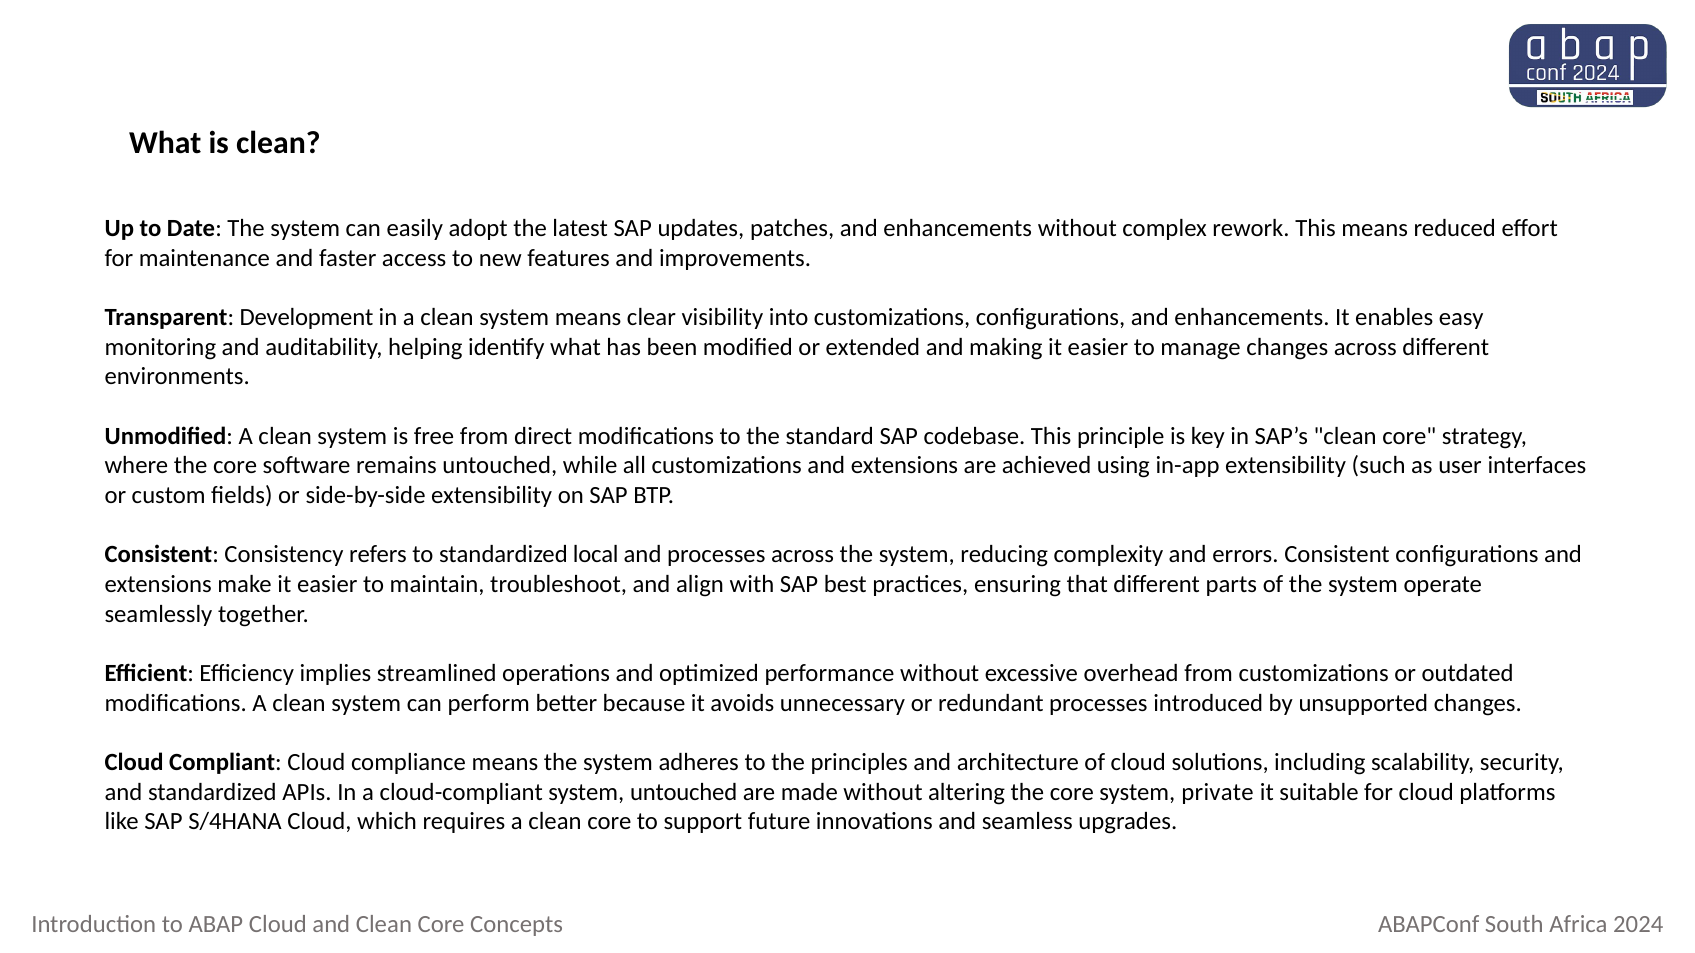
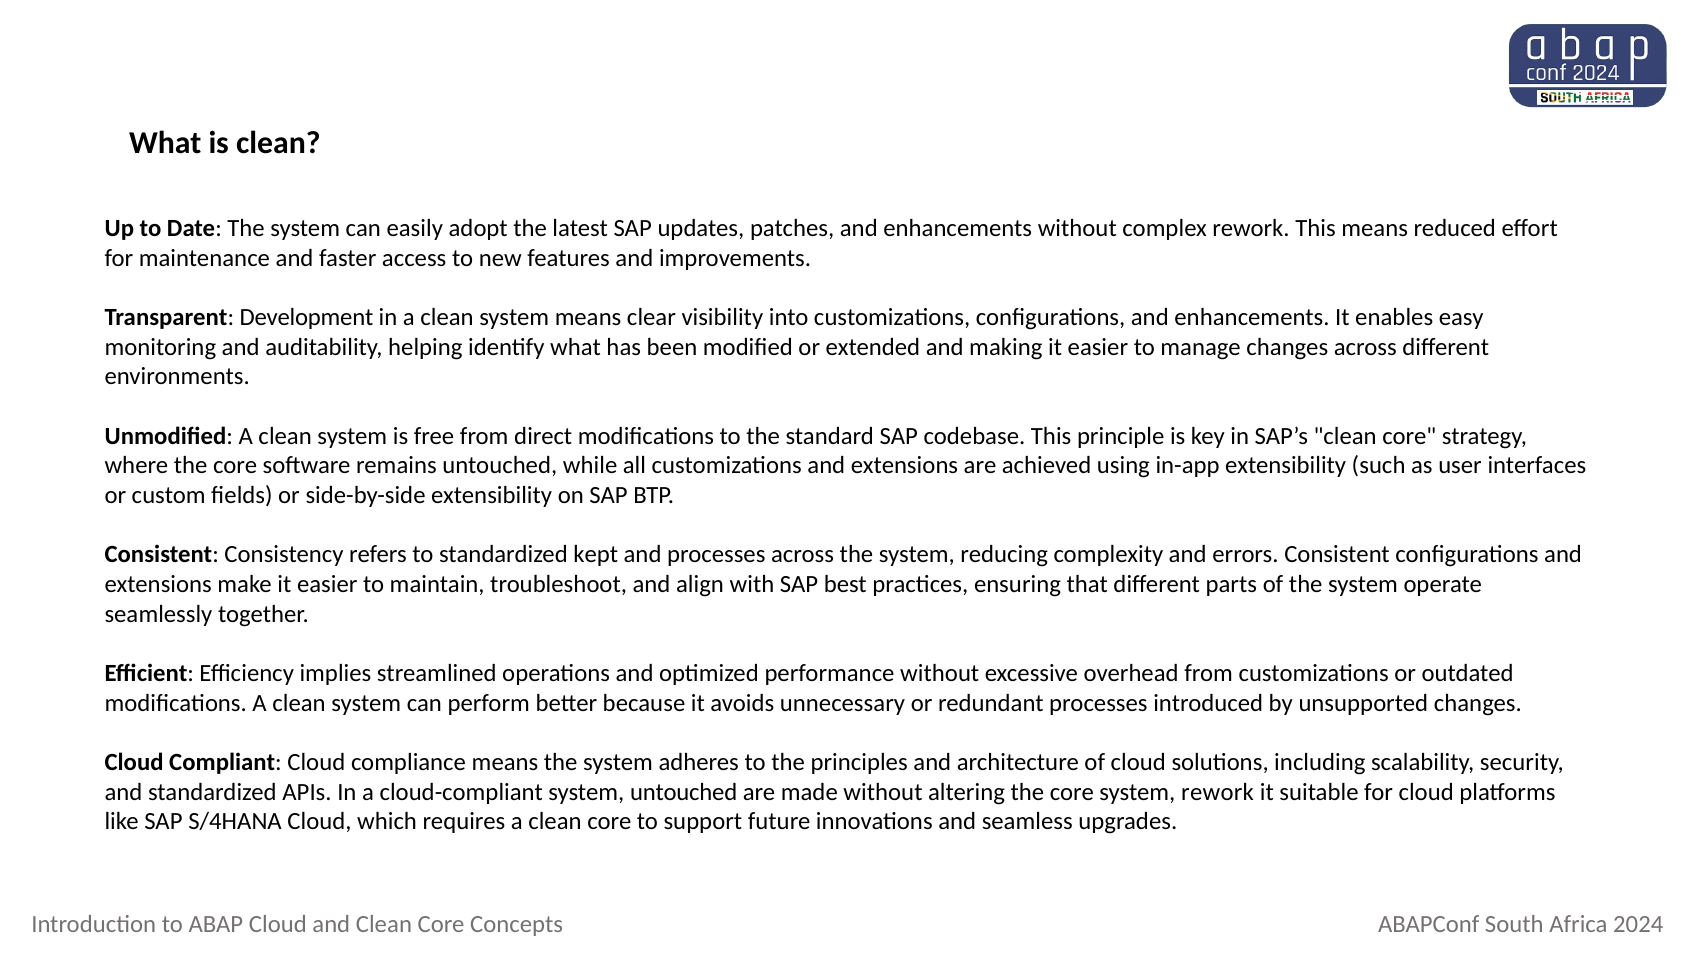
local: local -> kept
system private: private -> rework
